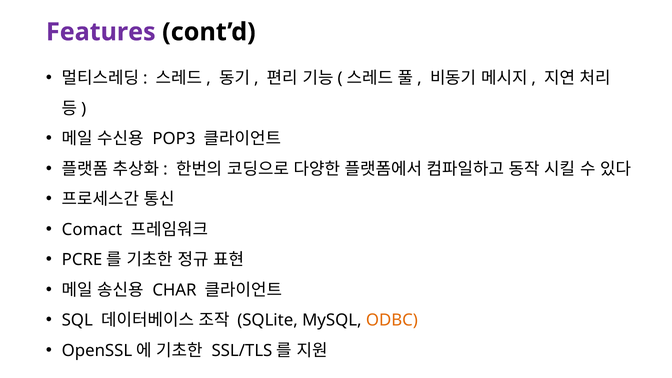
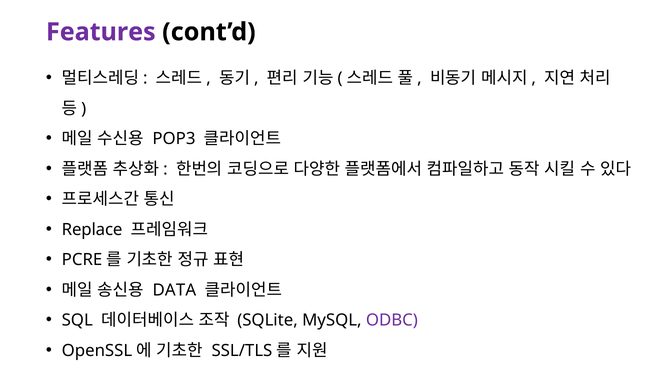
Comact: Comact -> Replace
CHAR: CHAR -> DATA
ODBC colour: orange -> purple
